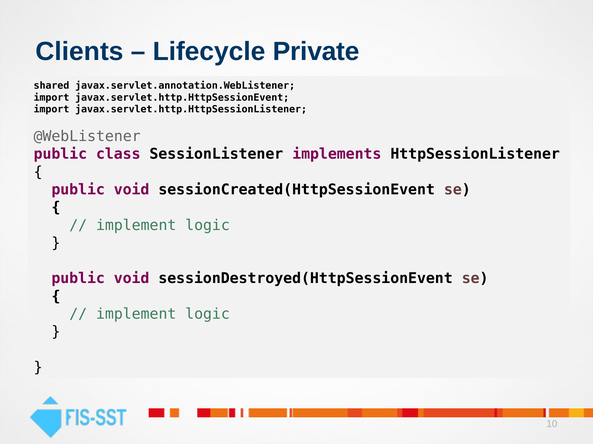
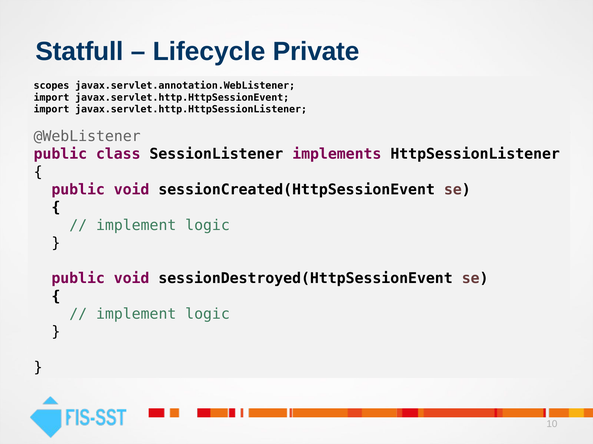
Clients: Clients -> Statfull
shared: shared -> scopes
